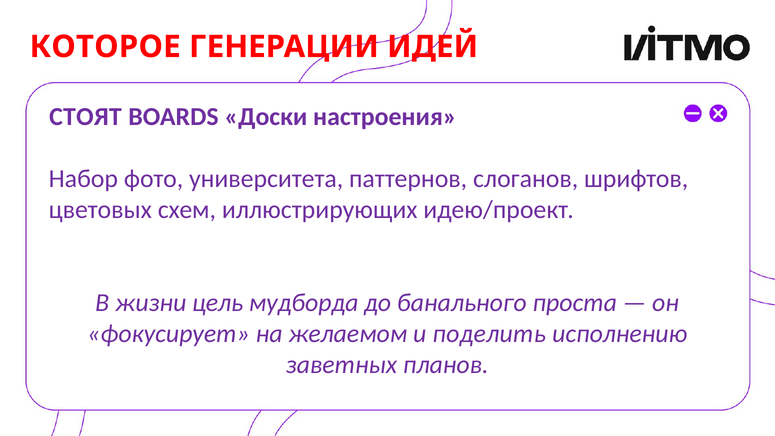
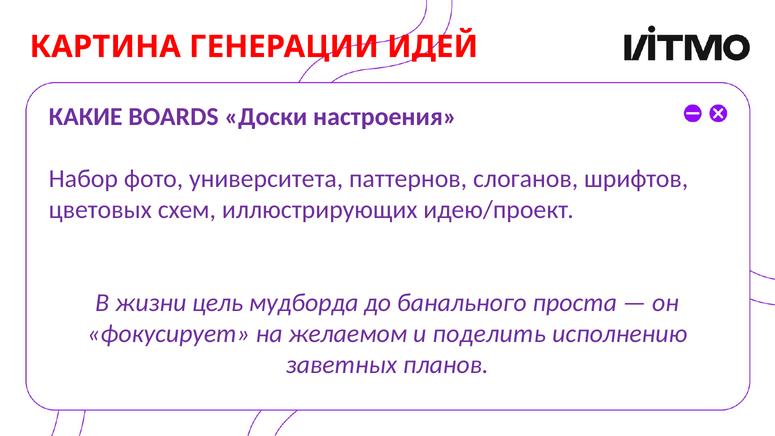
КОТОРОЕ: КОТОРОЕ -> КАРТИНА
СТОЯТ: СТОЯТ -> КАКИЕ
